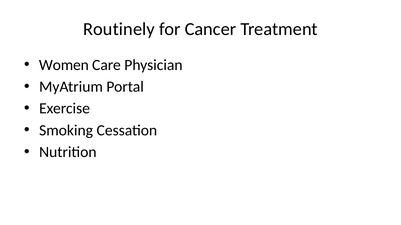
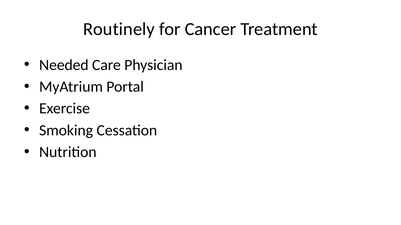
Women: Women -> Needed
